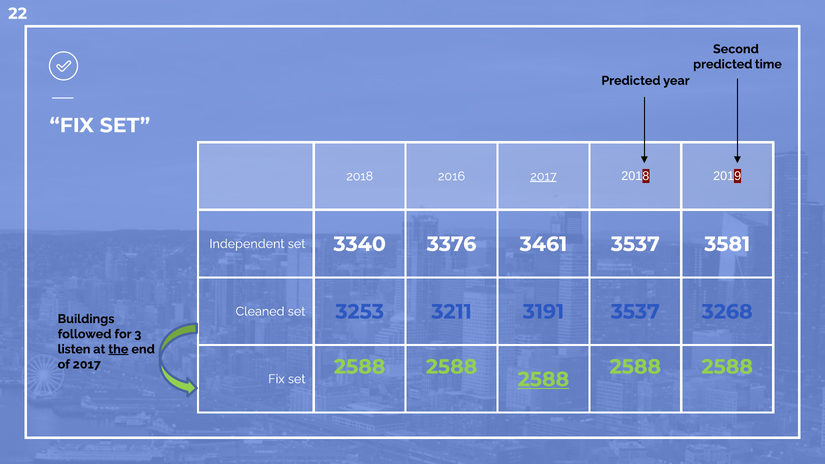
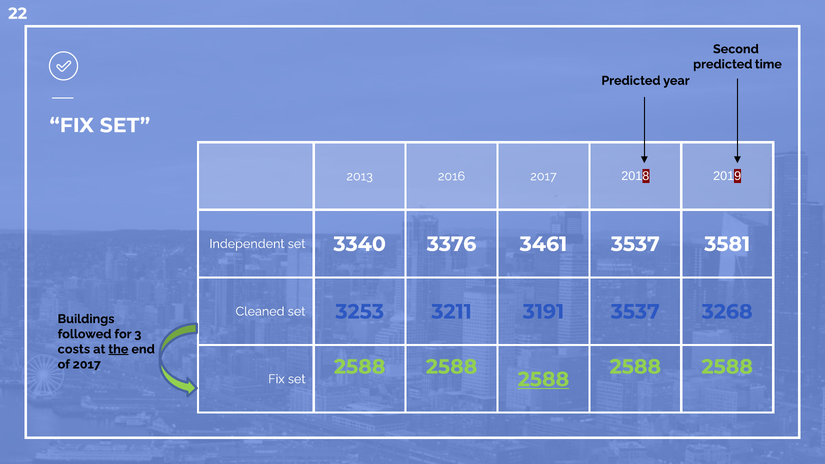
2018 at (360, 176): 2018 -> 2013
2017 at (543, 176) underline: present -> none
listen: listen -> costs
